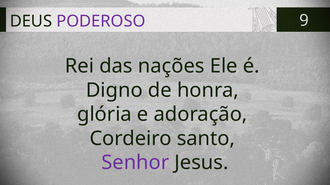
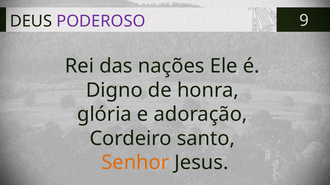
Senhor colour: purple -> orange
